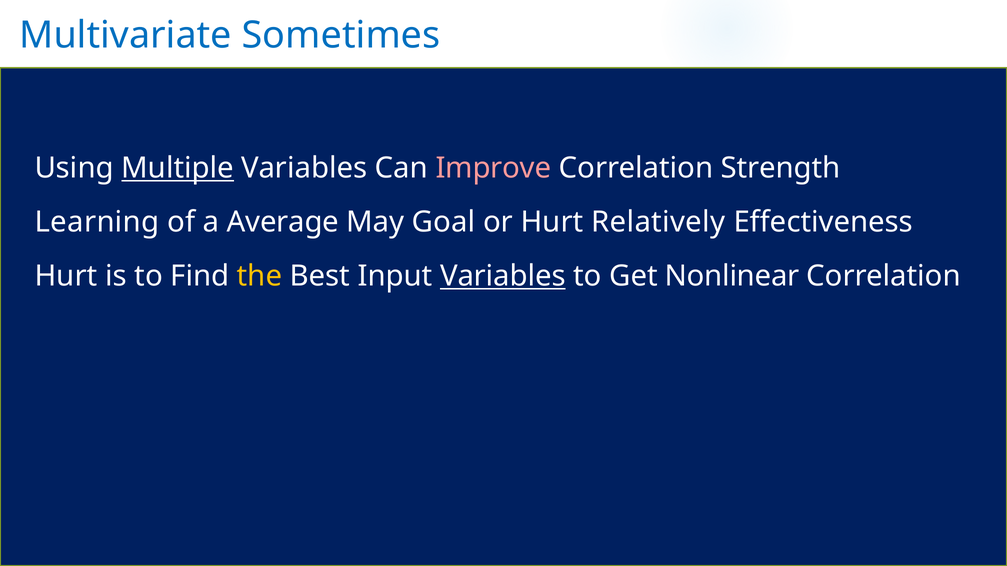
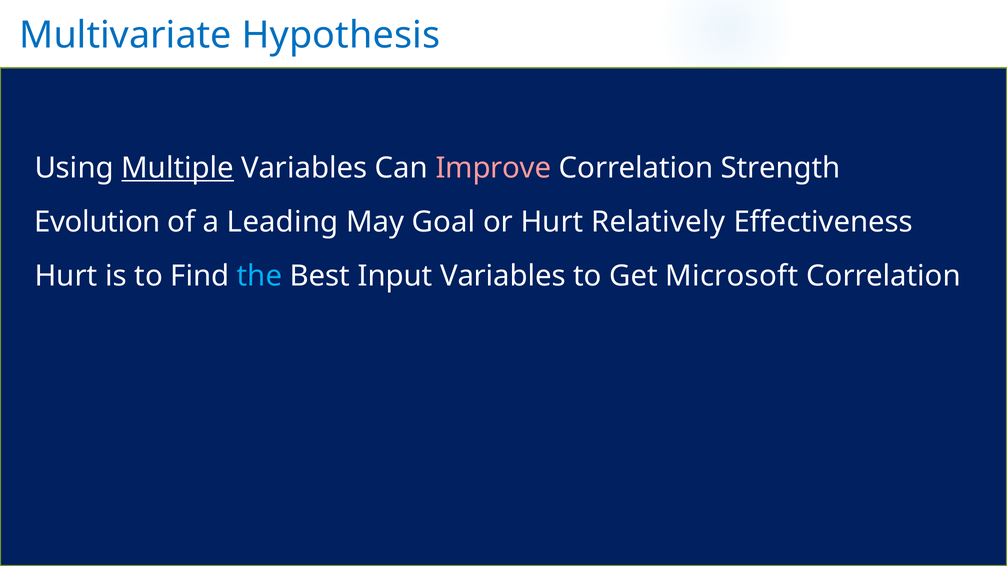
Sometimes: Sometimes -> Hypothesis
Learning: Learning -> Evolution
Average: Average -> Leading
the colour: yellow -> light blue
Variables at (503, 276) underline: present -> none
Nonlinear: Nonlinear -> Microsoft
